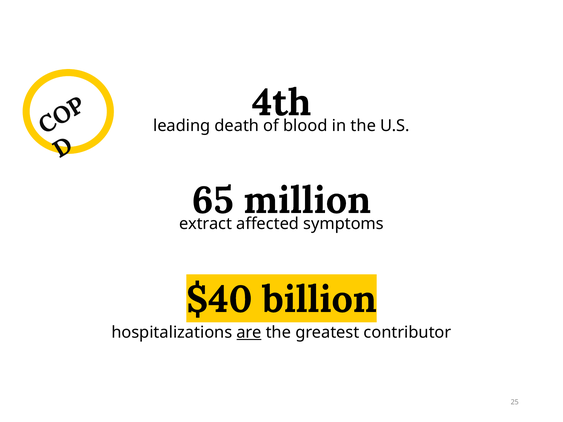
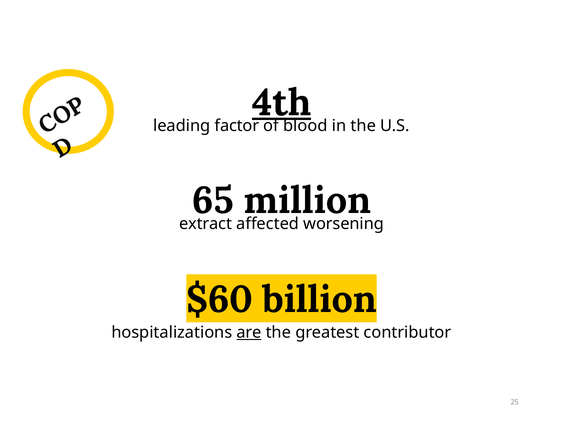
4th underline: none -> present
death: death -> factor
symptoms: symptoms -> worsening
$40: $40 -> $60
